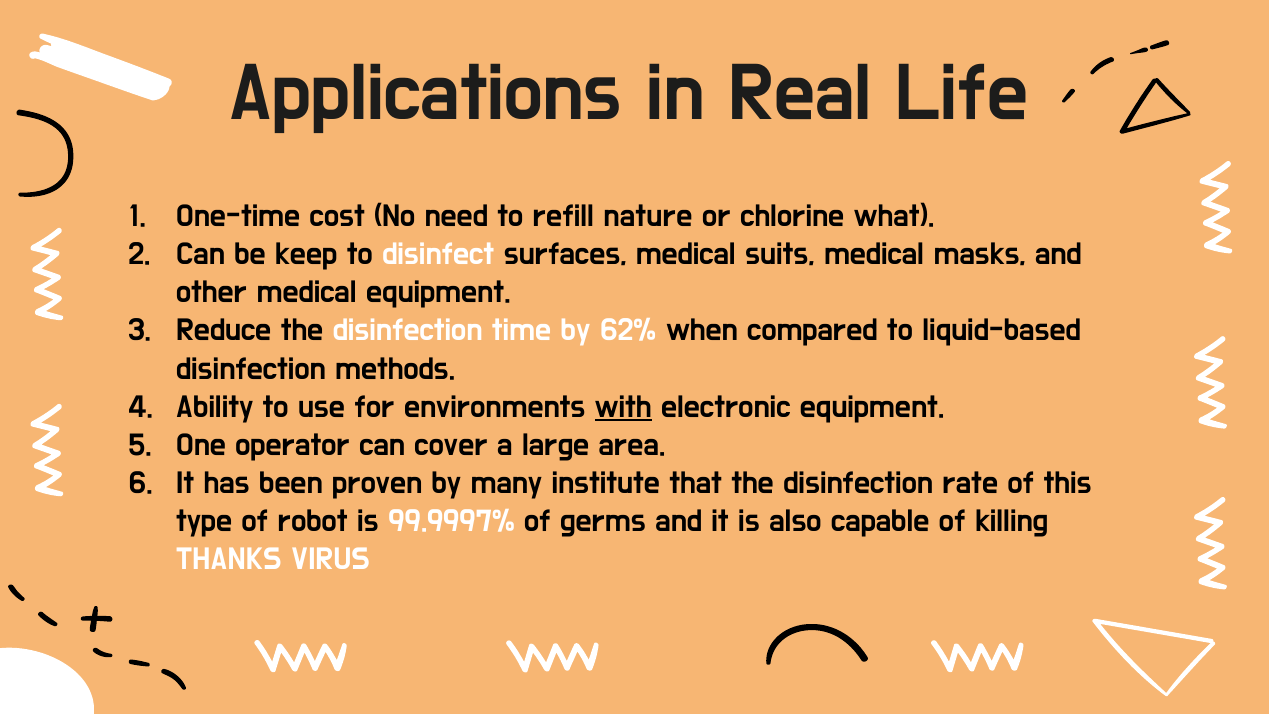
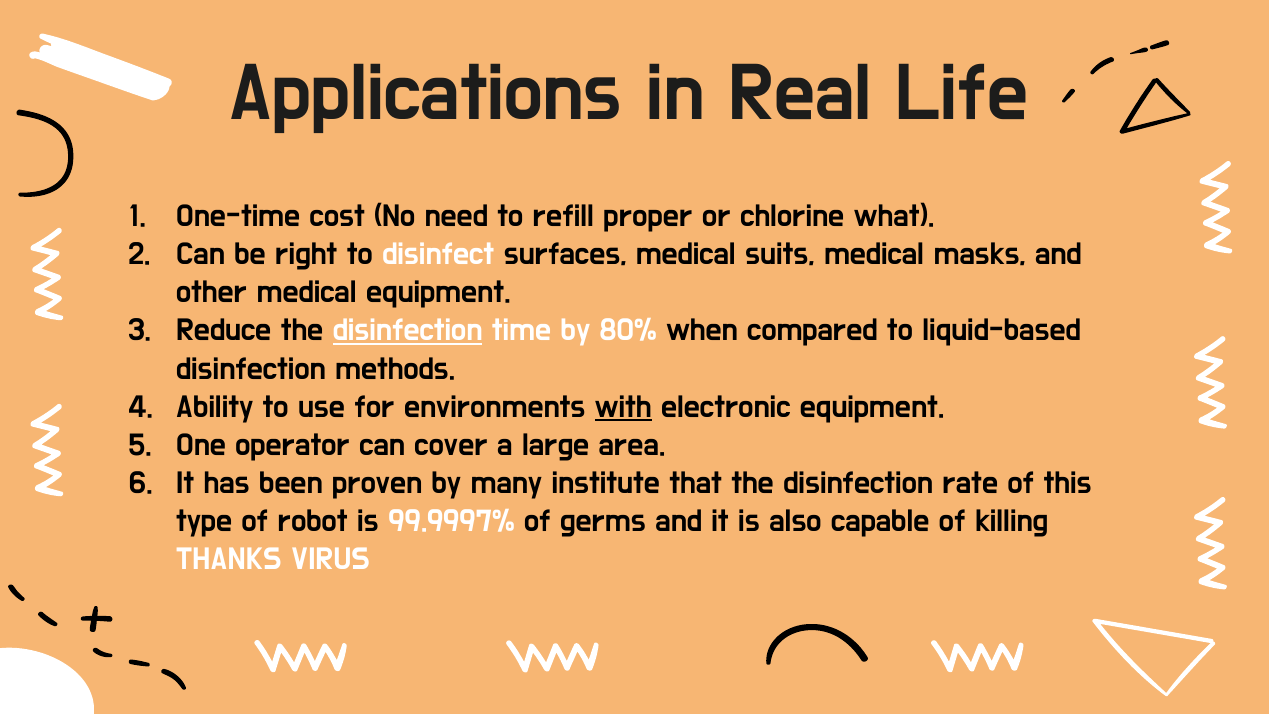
nature: nature -> proper
keep: keep -> right
disinfection at (408, 330) underline: none -> present
62%: 62% -> 80%
